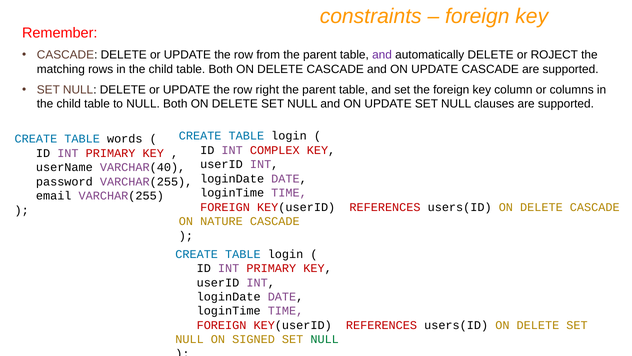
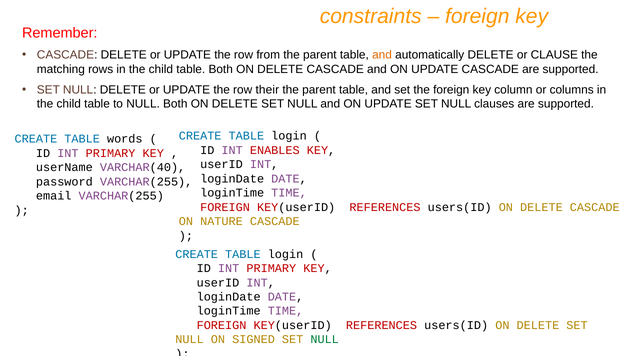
and at (382, 55) colour: purple -> orange
ROJECT: ROJECT -> CLAUSE
right: right -> their
COMPLEX: COMPLEX -> ENABLES
